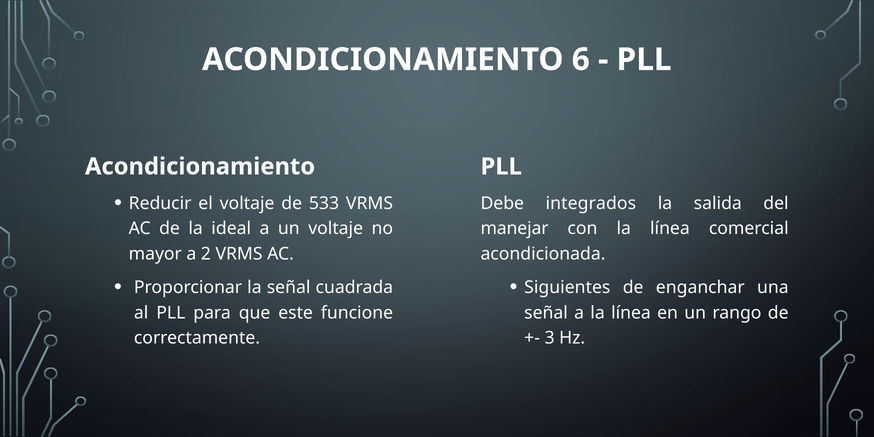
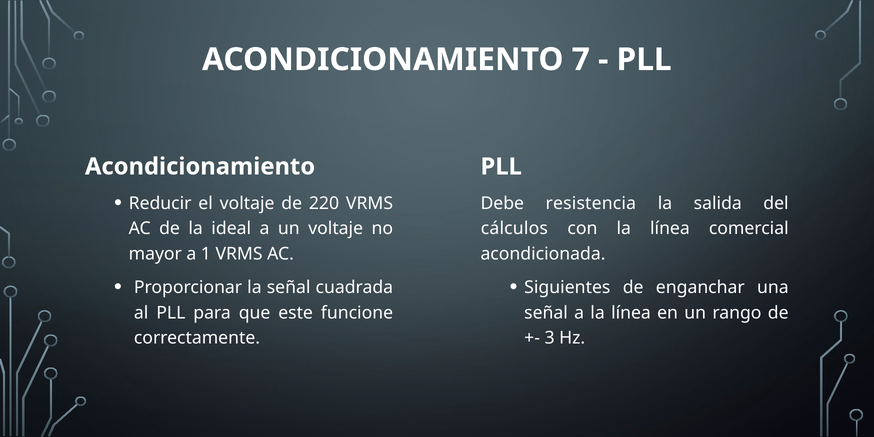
6: 6 -> 7
533: 533 -> 220
integrados: integrados -> resistencia
manejar: manejar -> cálculos
2: 2 -> 1
